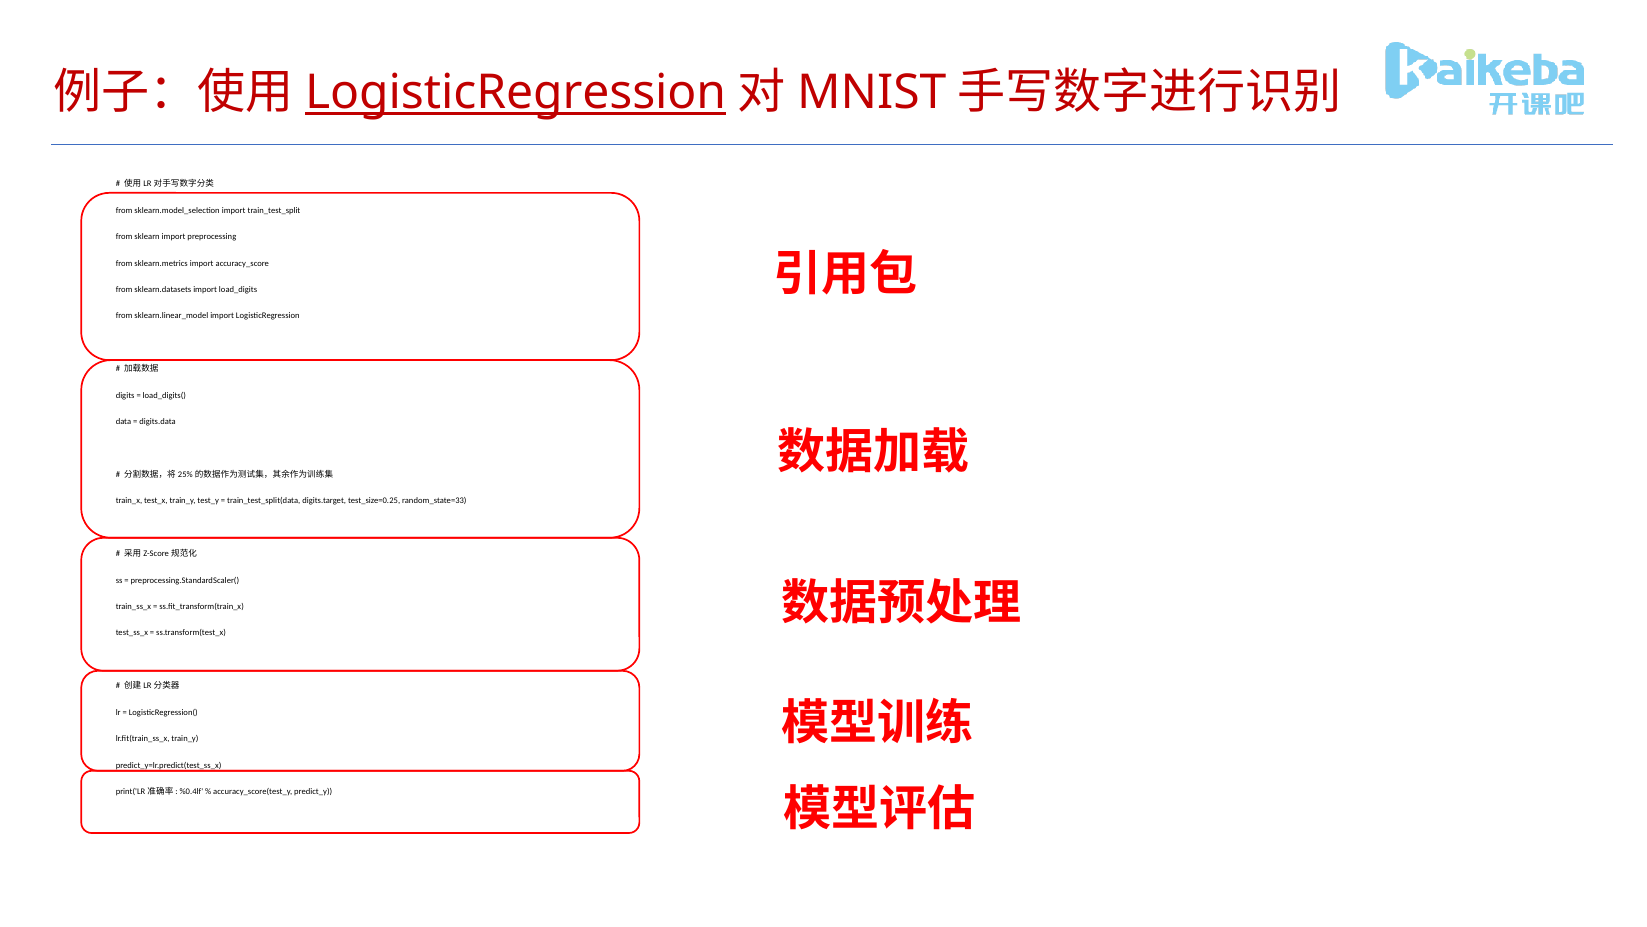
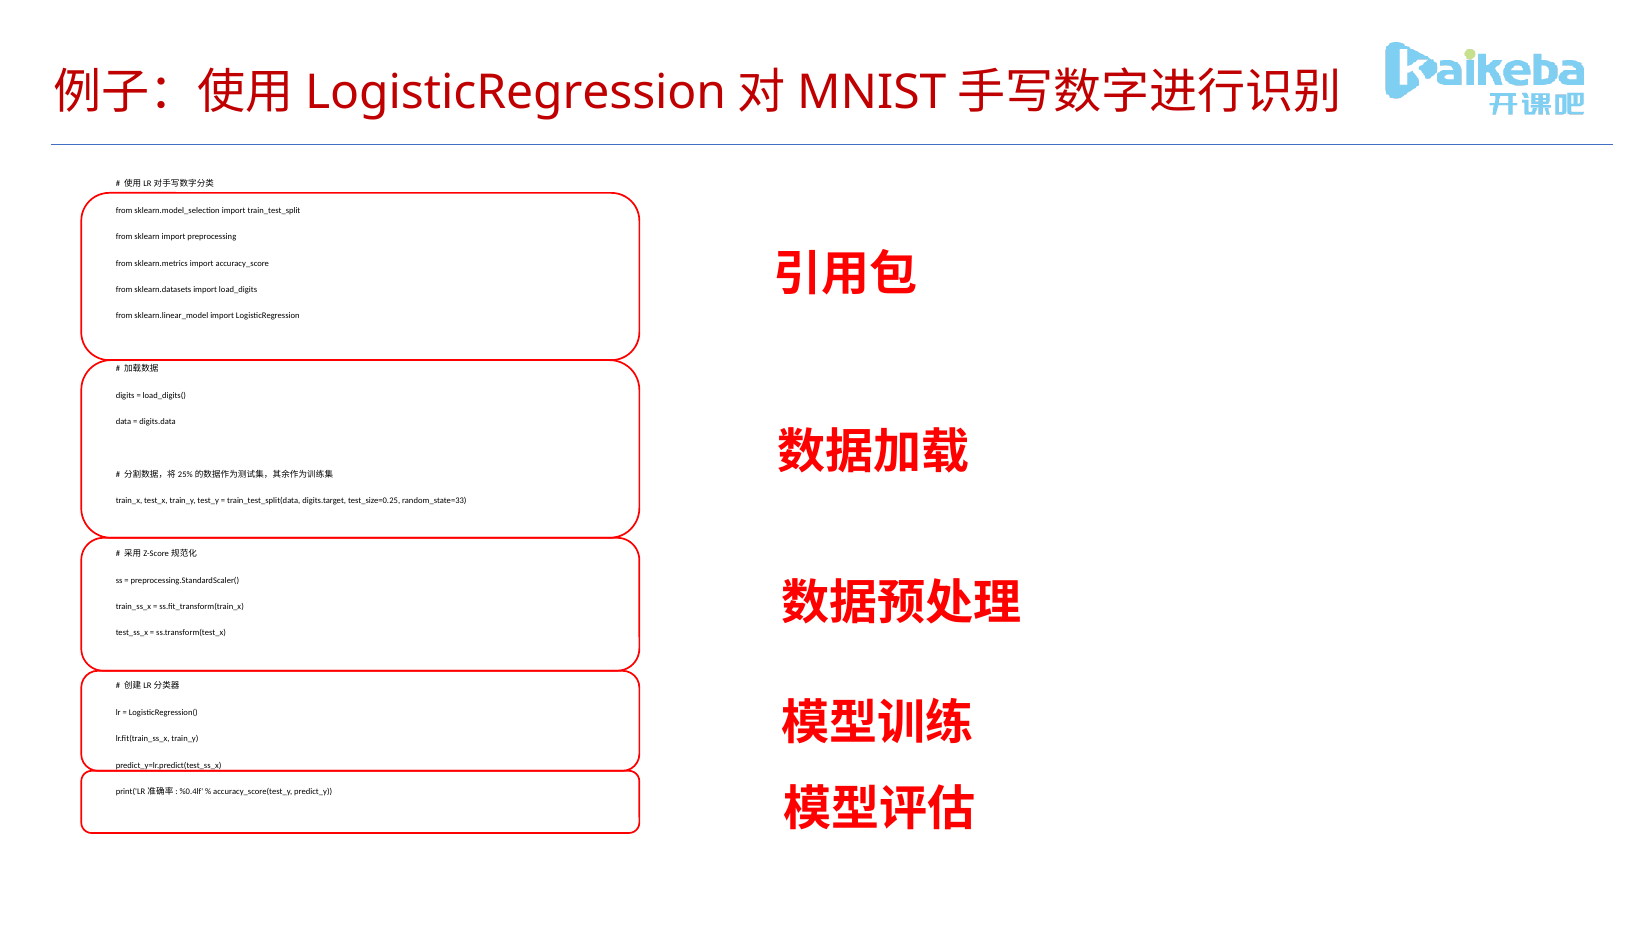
LogisticRegression at (516, 93) underline: present -> none
